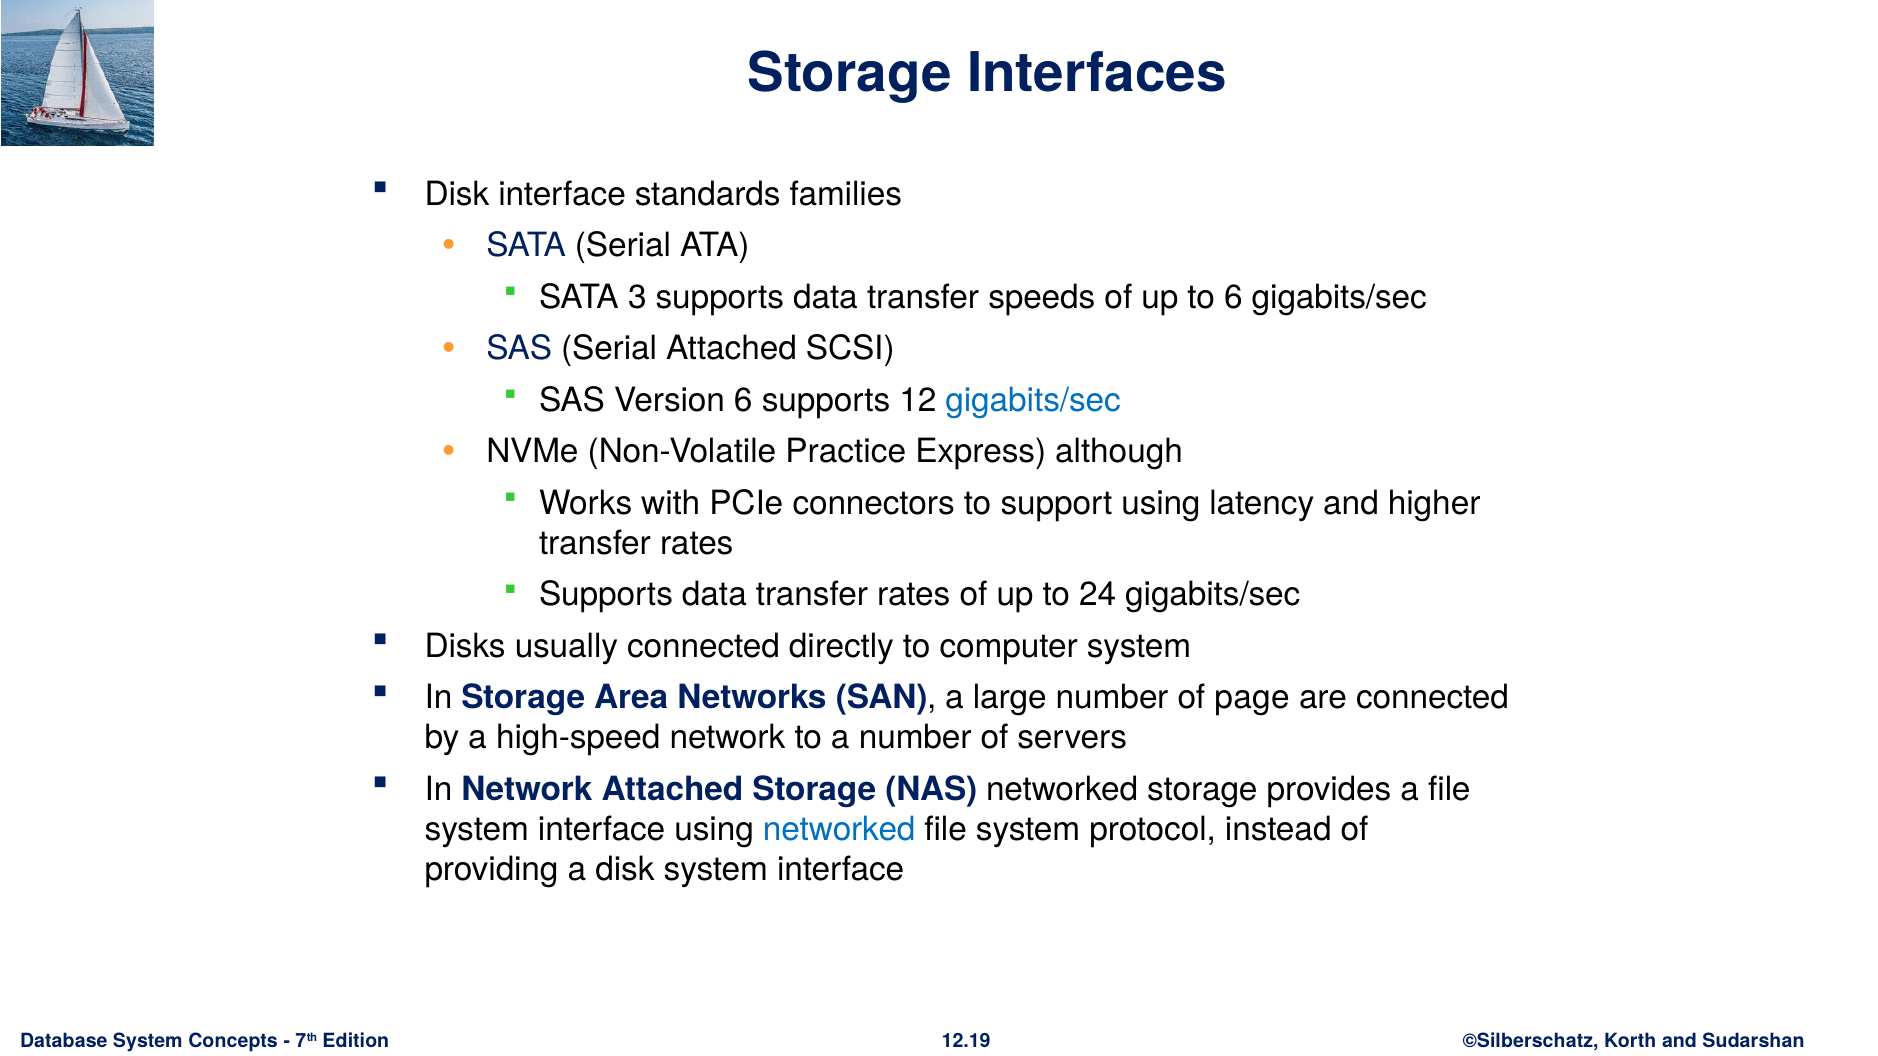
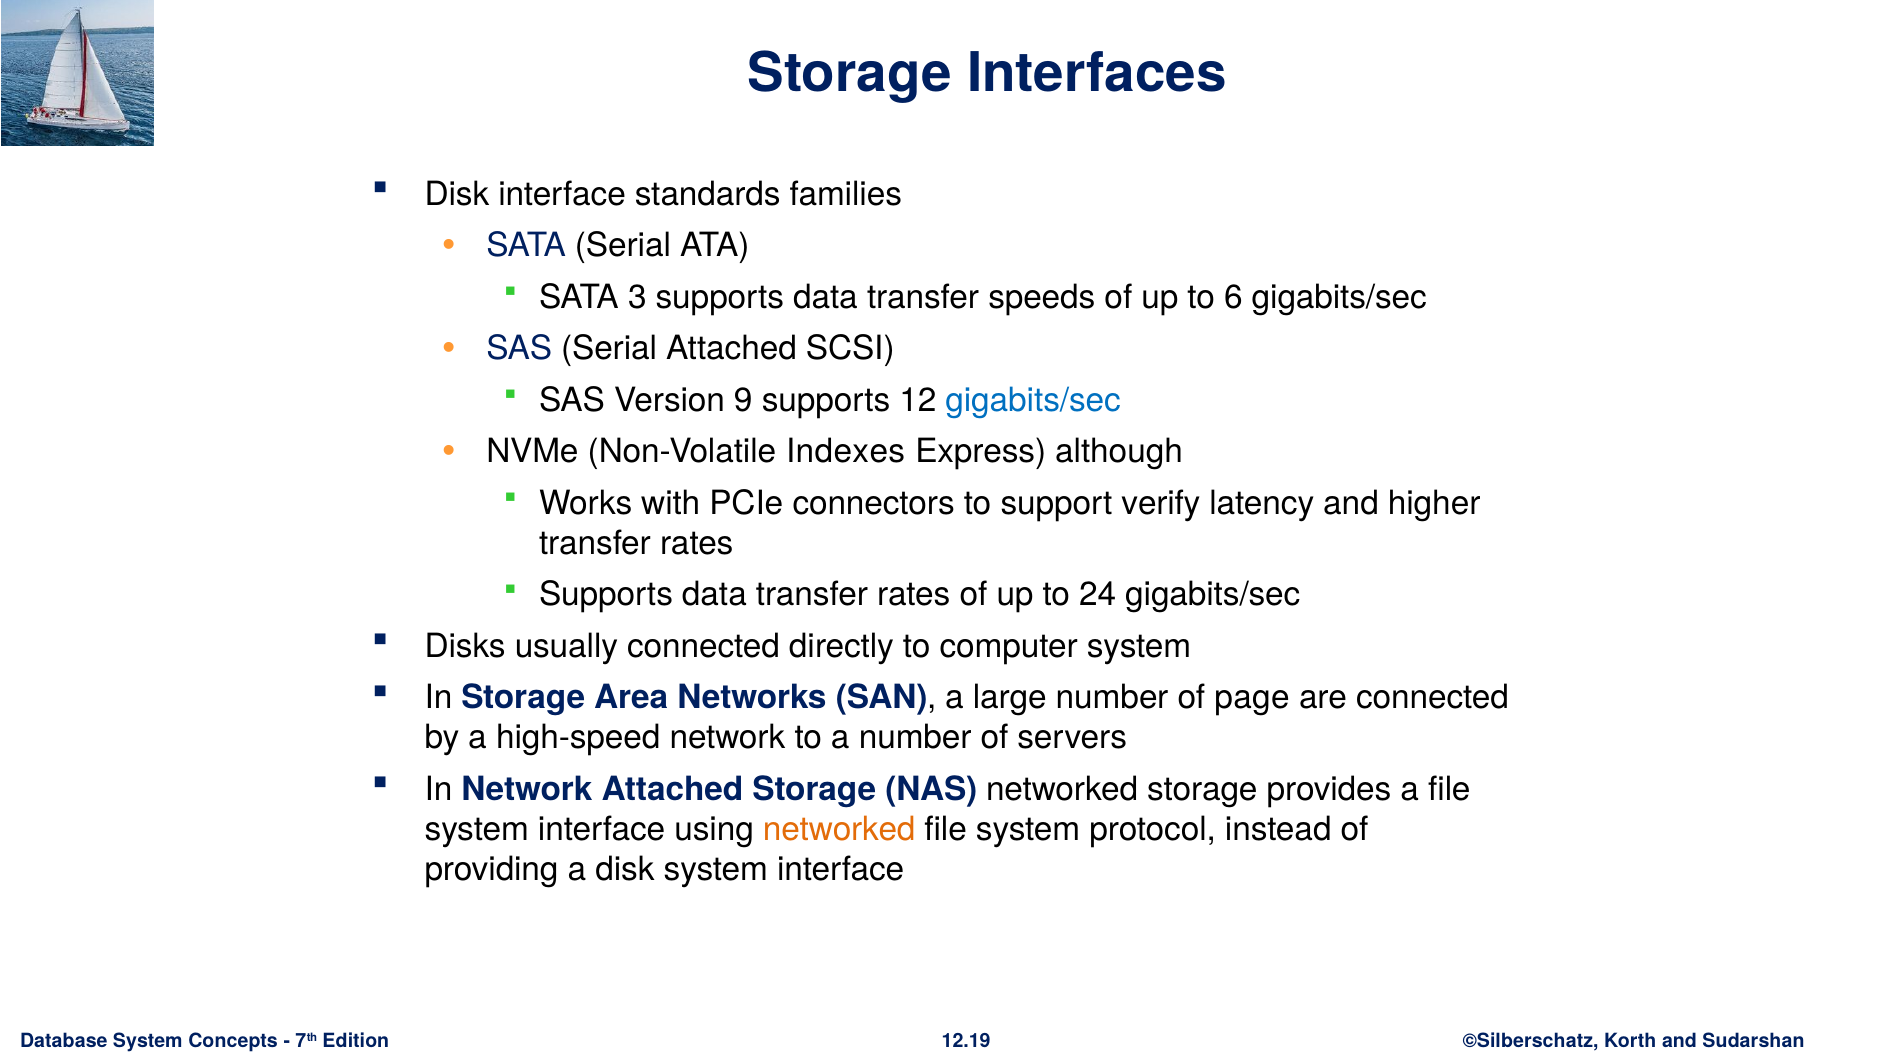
Version 6: 6 -> 9
Practice: Practice -> Indexes
support using: using -> verify
networked at (839, 830) colour: blue -> orange
